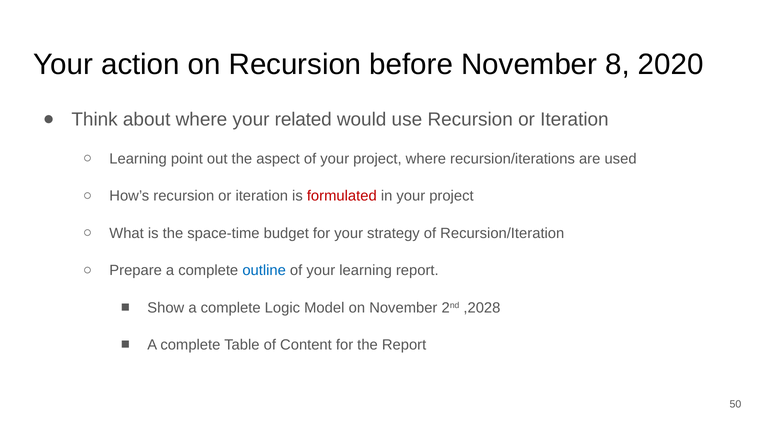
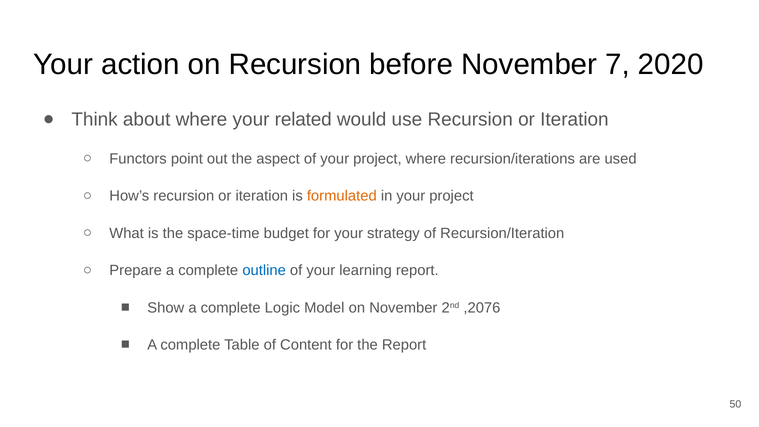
8: 8 -> 7
Learning at (138, 159): Learning -> Functors
formulated colour: red -> orange
,2028: ,2028 -> ,2076
